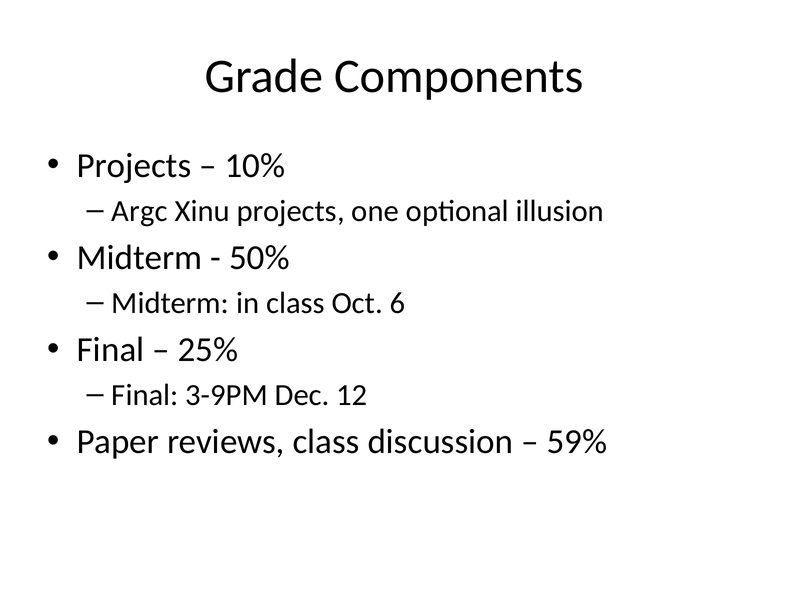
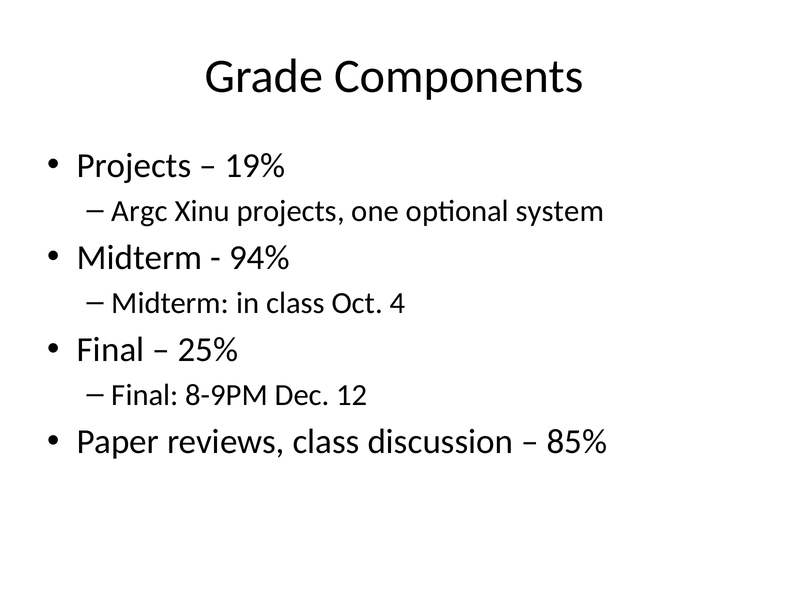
10%: 10% -> 19%
illusion: illusion -> system
50%: 50% -> 94%
6: 6 -> 4
3-9PM: 3-9PM -> 8-9PM
59%: 59% -> 85%
